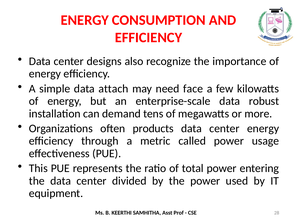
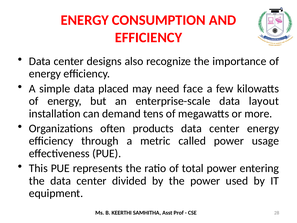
attach: attach -> placed
robust: robust -> layout
